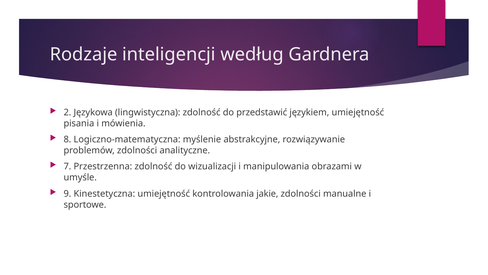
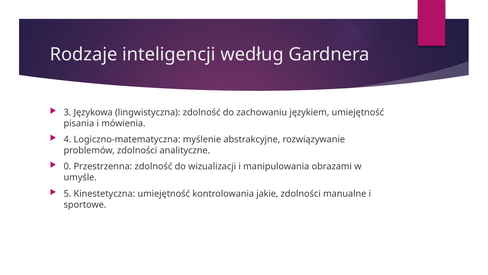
2: 2 -> 3
przedstawić: przedstawić -> zachowaniu
8: 8 -> 4
7: 7 -> 0
9: 9 -> 5
